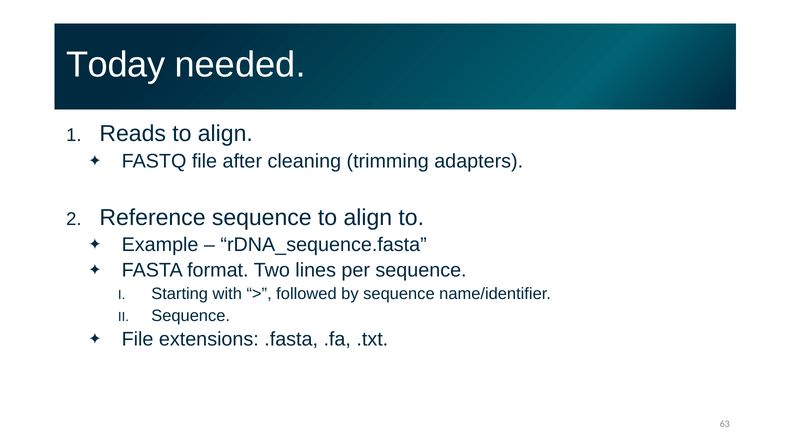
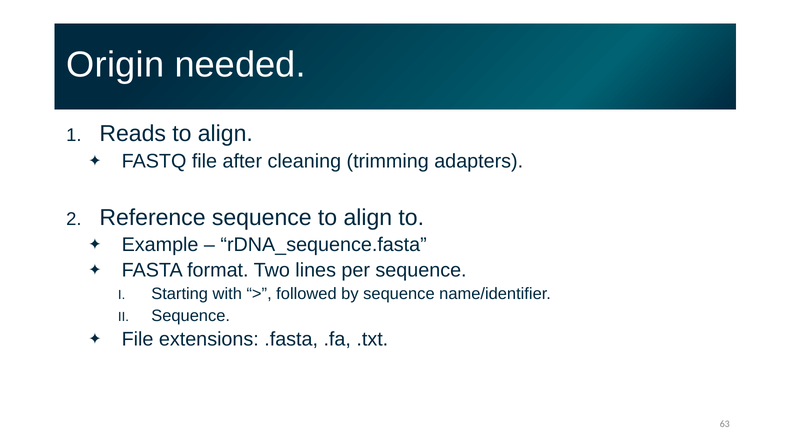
Today: Today -> Origin
